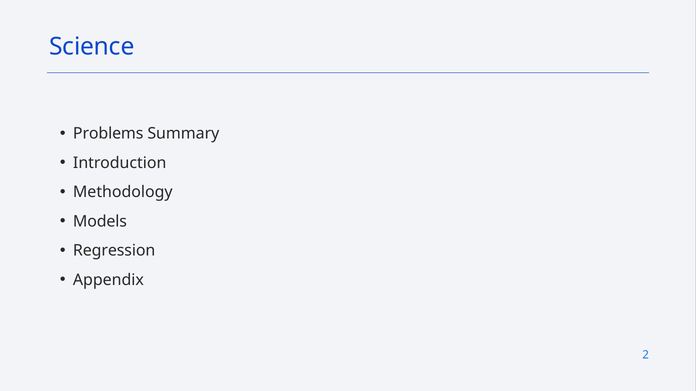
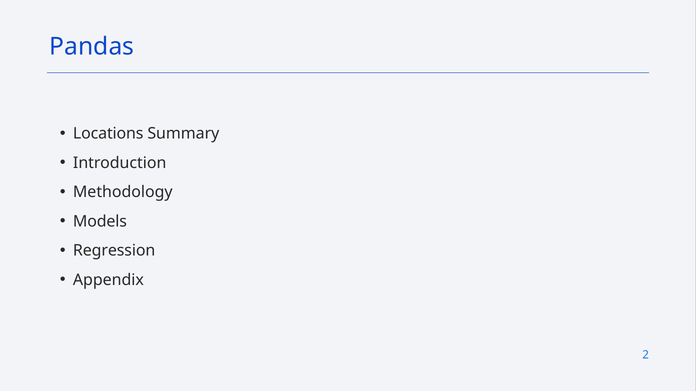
Science: Science -> Pandas
Problems: Problems -> Locations
